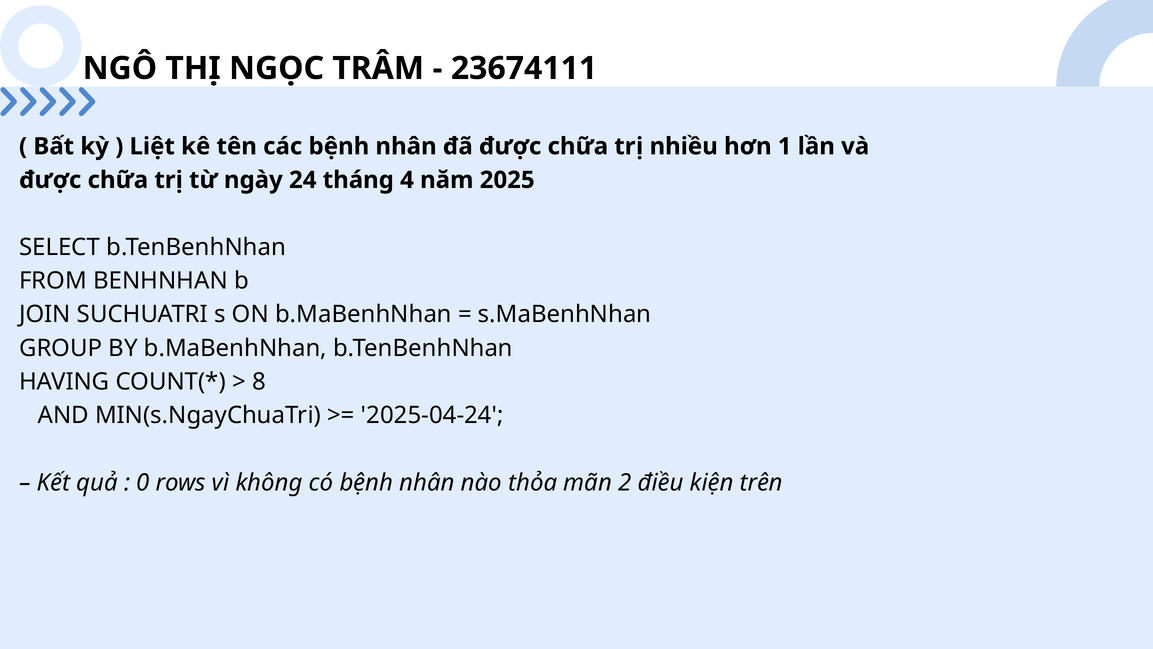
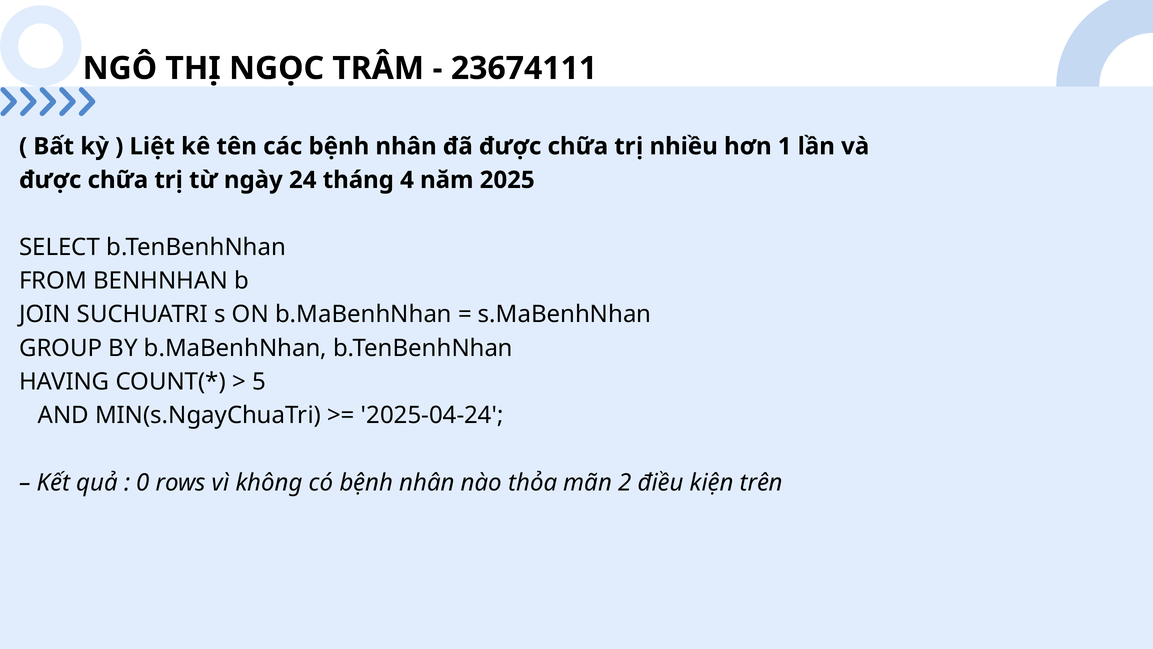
8: 8 -> 5
